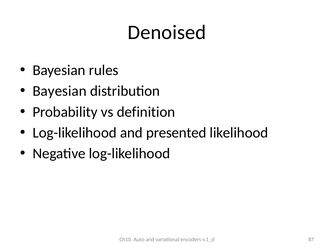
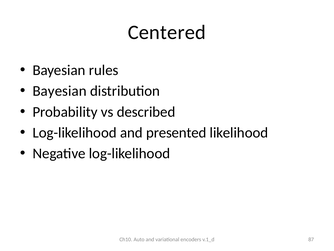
Denoised: Denoised -> Centered
definition: definition -> described
